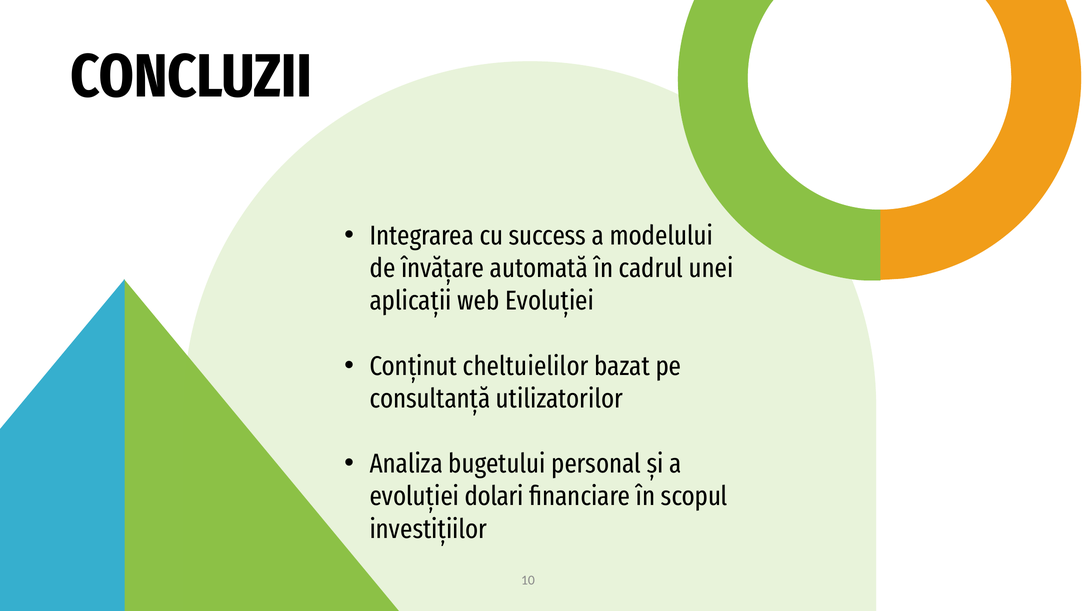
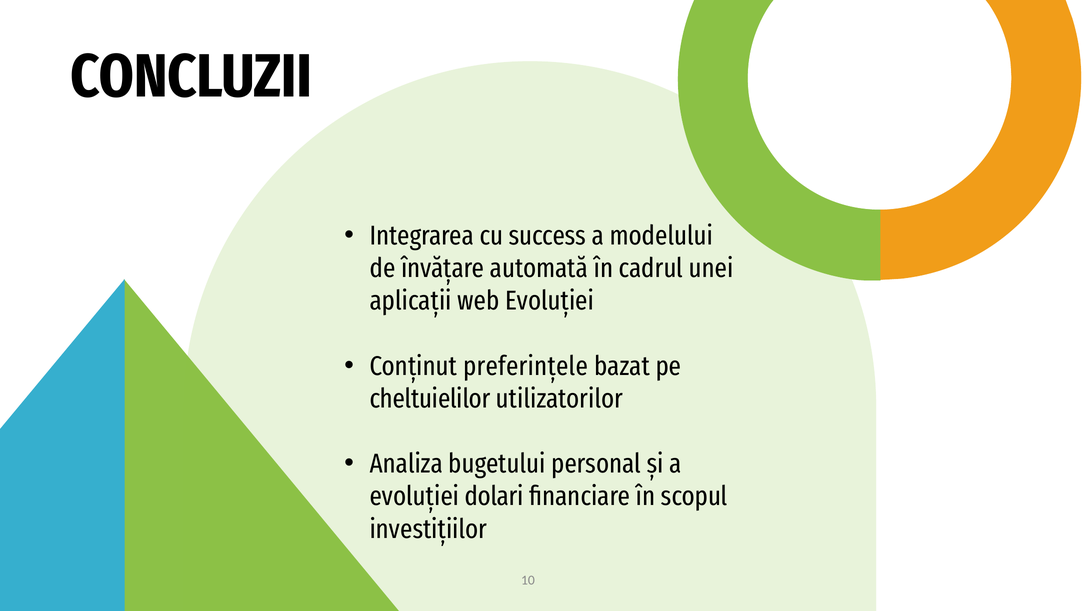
cheltuielilor: cheltuielilor -> preferințele
consultanță: consultanță -> cheltuielilor
